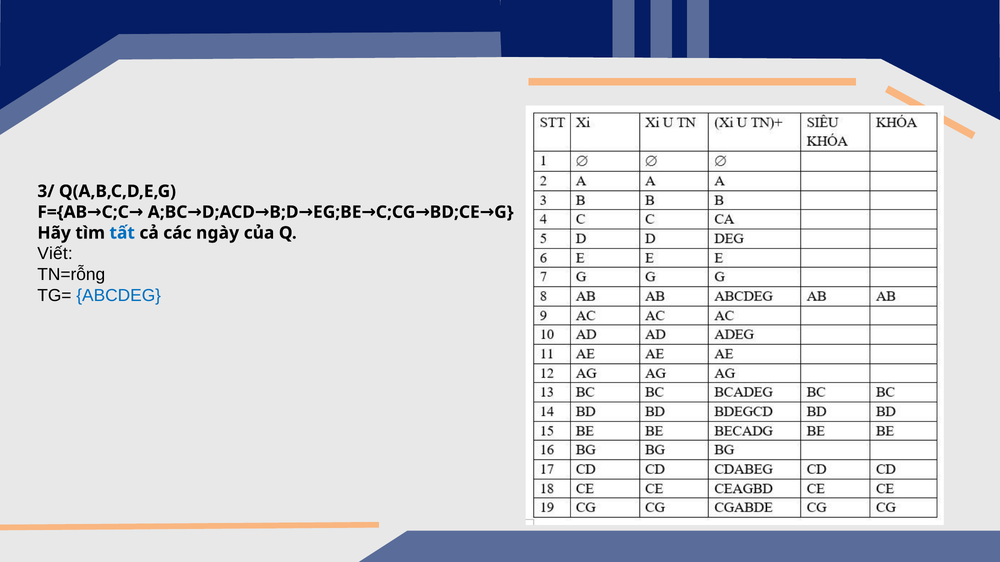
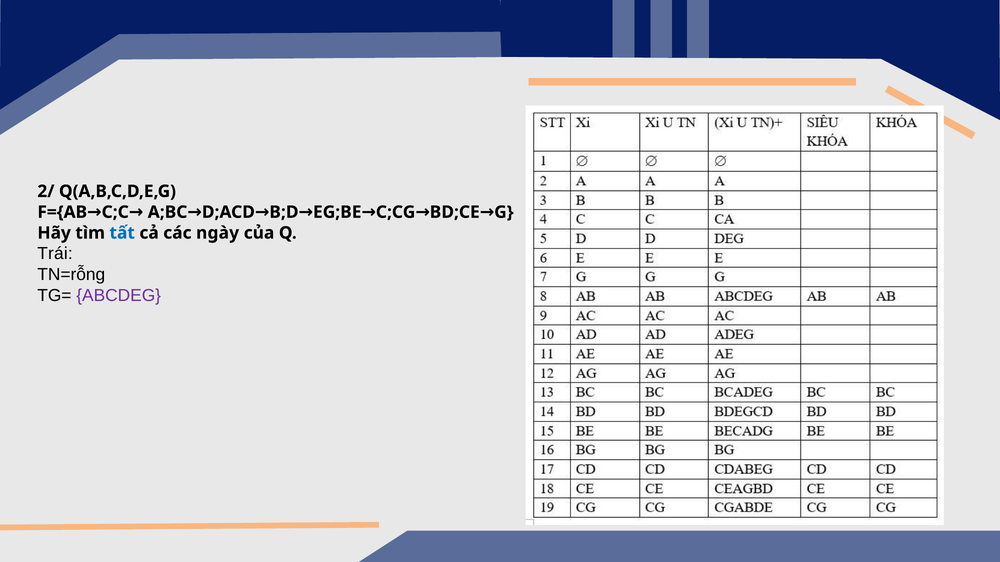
3/: 3/ -> 2/
Viết: Viết -> Trái
ABCDEG colour: blue -> purple
